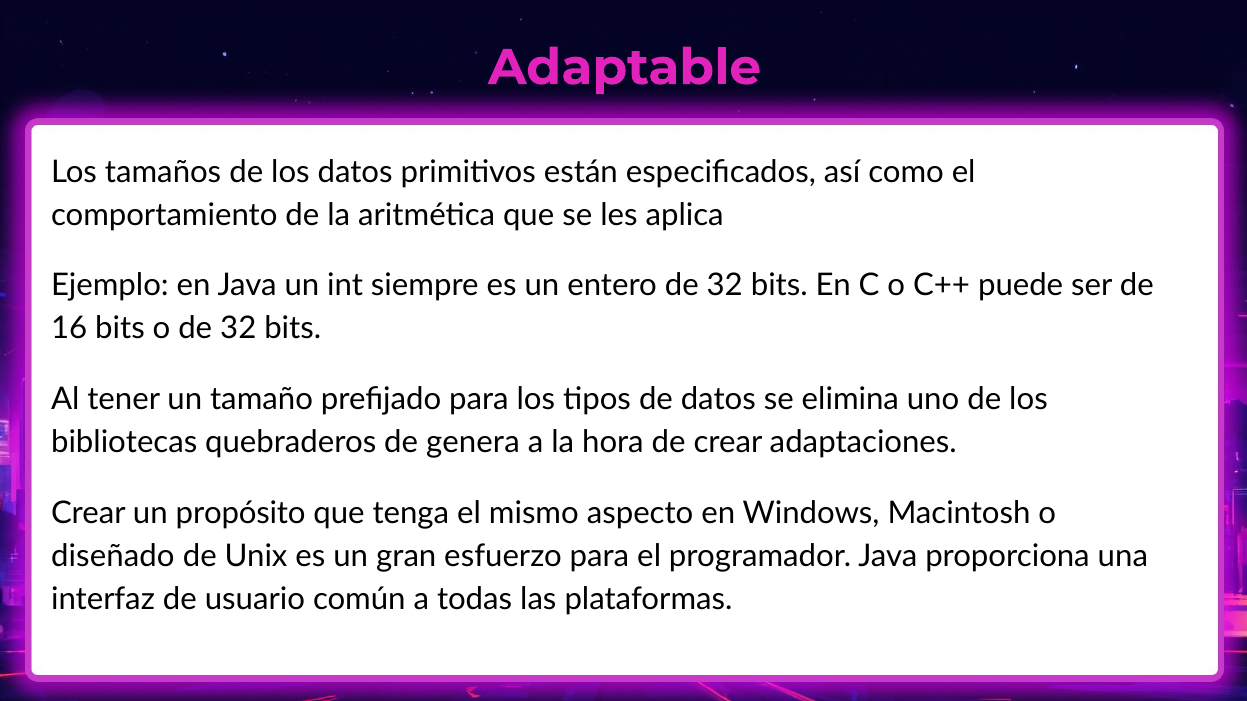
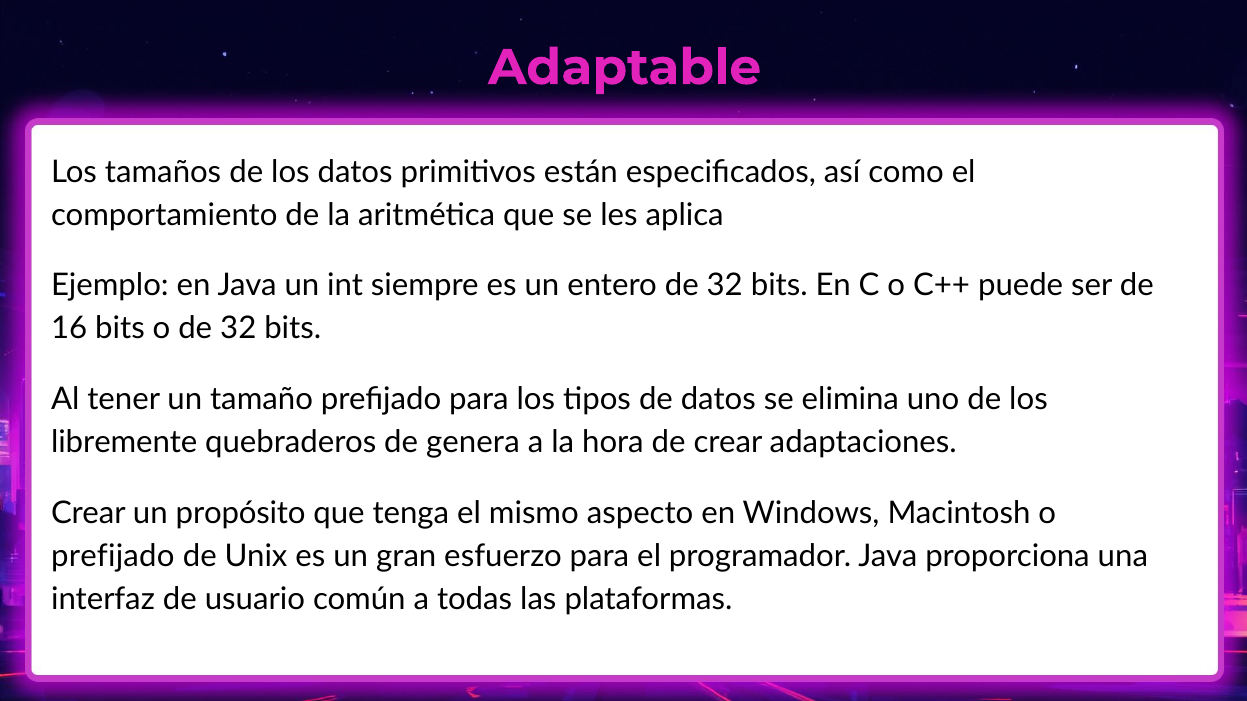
bibliotecas: bibliotecas -> libremente
diseñado at (113, 556): diseñado -> prefijado
